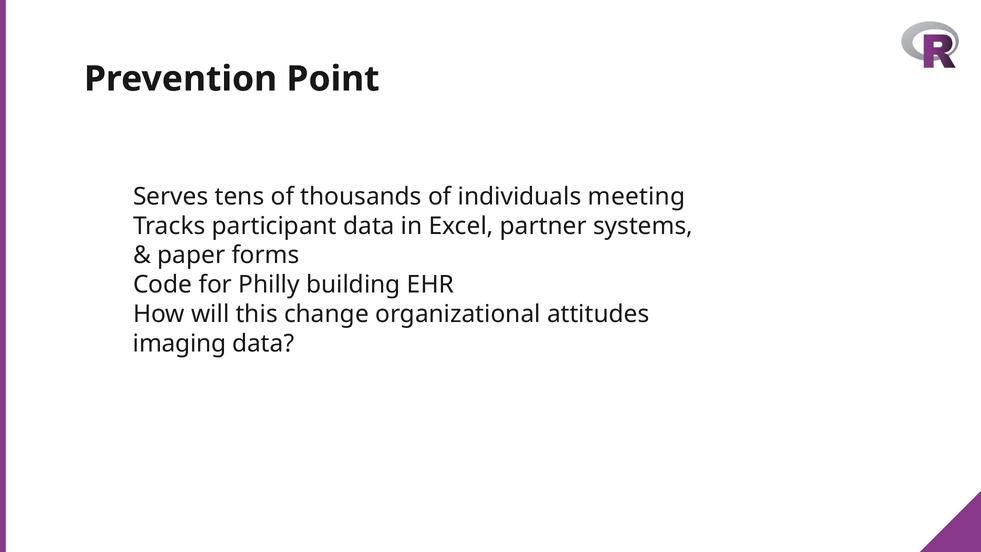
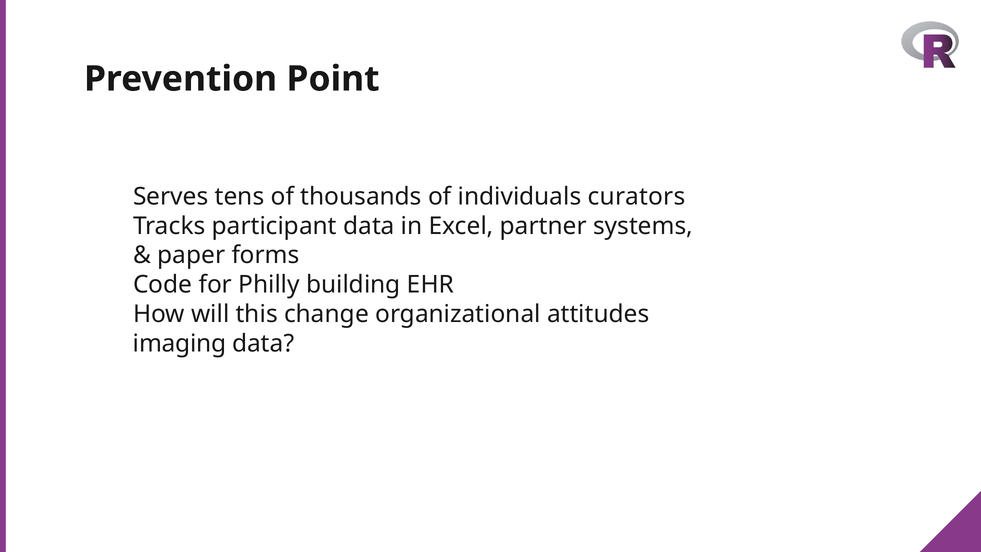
meeting: meeting -> curators
